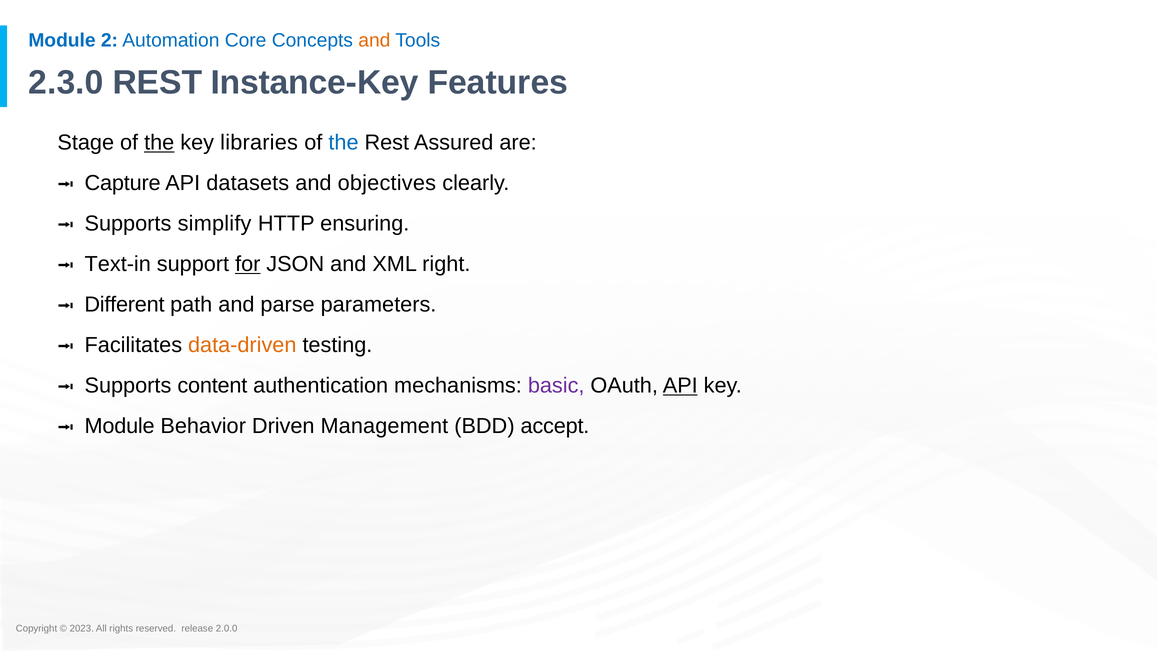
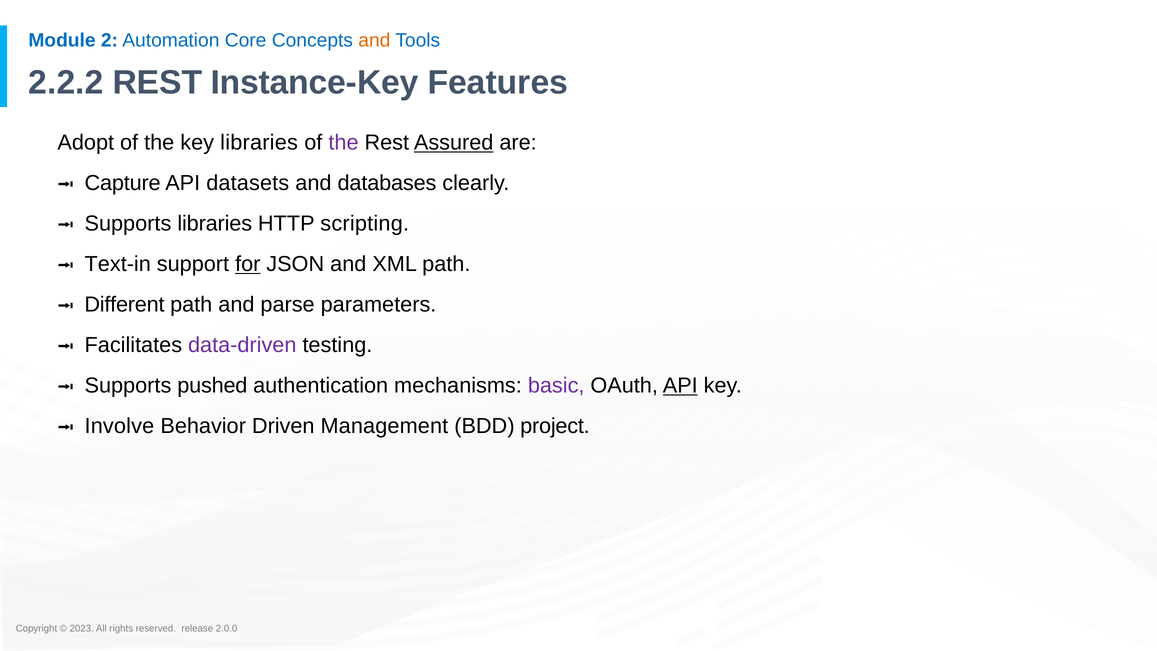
2.3.0: 2.3.0 -> 2.2.2
Stage: Stage -> Adopt
the at (159, 143) underline: present -> none
the at (344, 143) colour: blue -> purple
Assured underline: none -> present
objectives: objectives -> databases
Supports simplify: simplify -> libraries
ensuring: ensuring -> scripting
XML right: right -> path
data-driven colour: orange -> purple
content: content -> pushed
Module at (120, 426): Module -> Involve
accept: accept -> project
